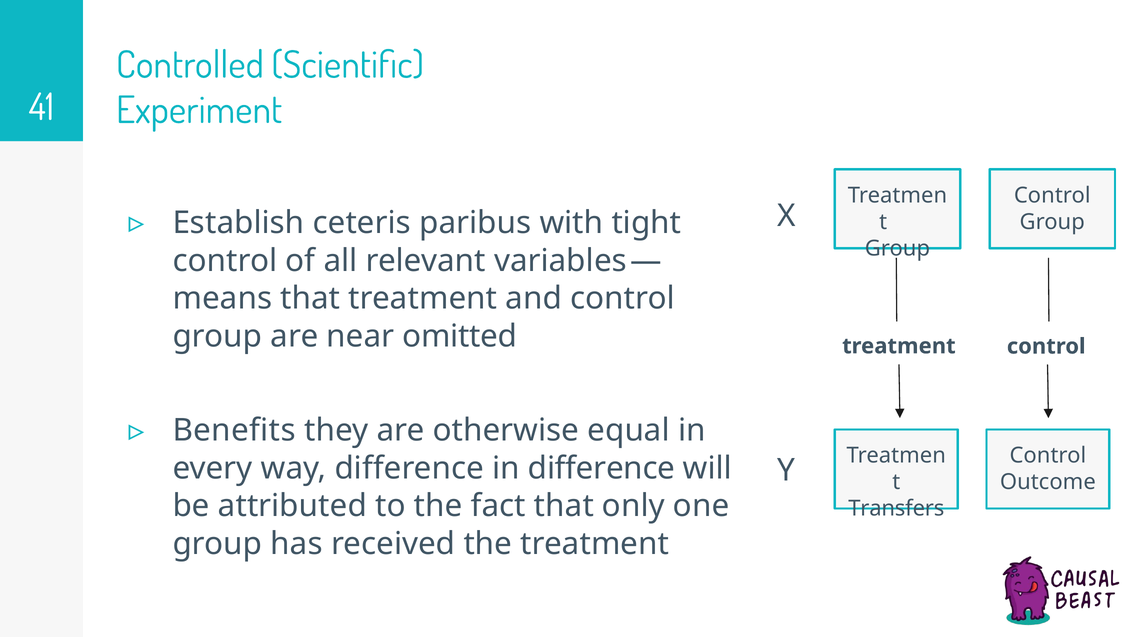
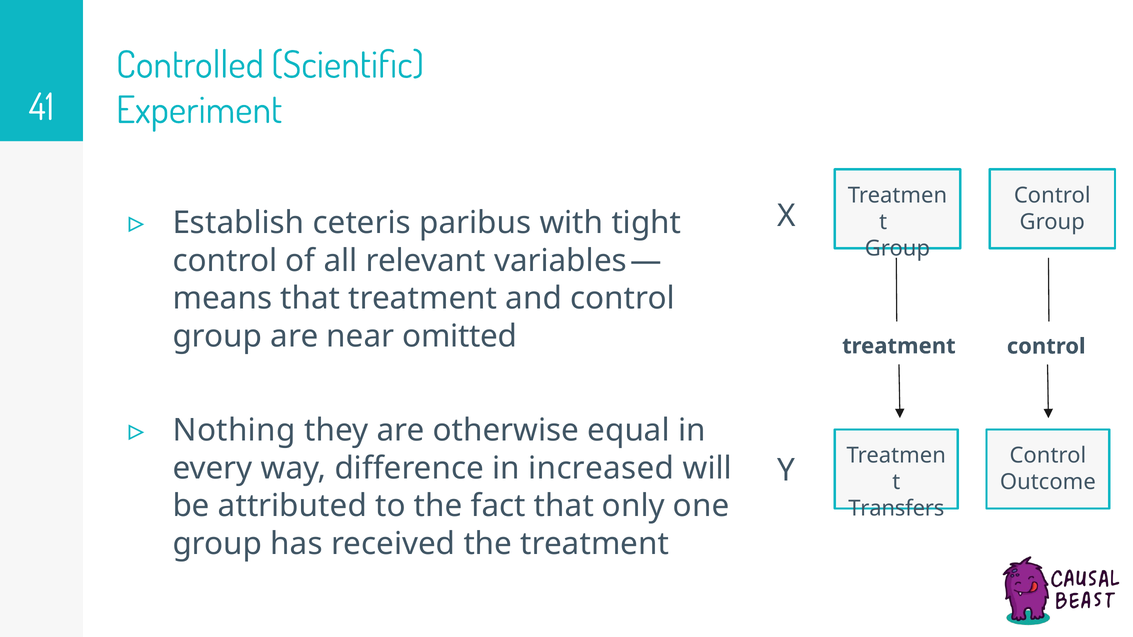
Benefits: Benefits -> Nothing
in difference: difference -> increased
